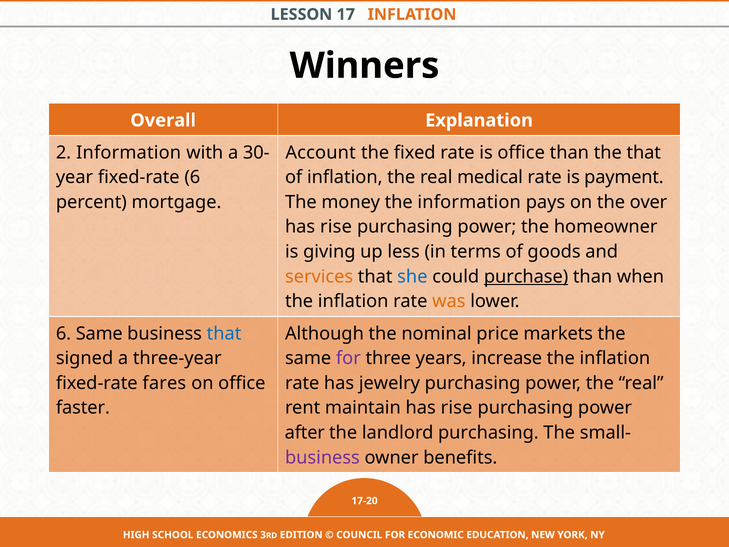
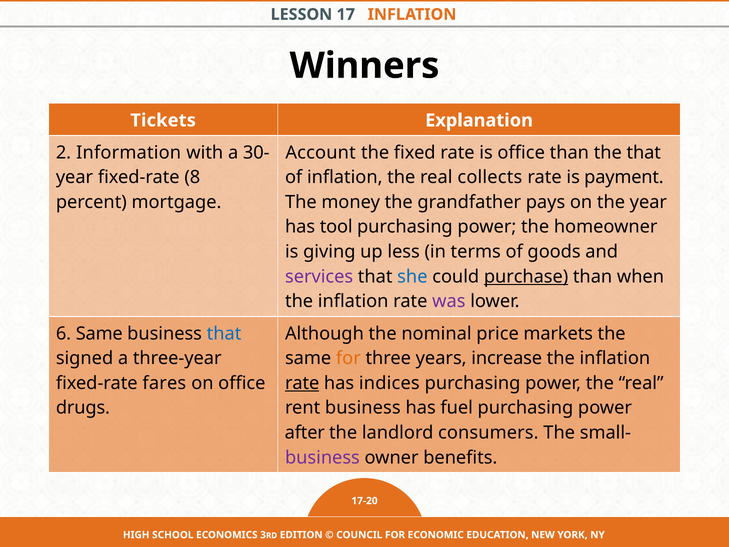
Overall: Overall -> Tickets
fixed-rate 6: 6 -> 8
medical: medical -> collects
the information: information -> grandfather
the over: over -> year
rise at (336, 227): rise -> tool
services colour: orange -> purple
was colour: orange -> purple
for at (348, 358) colour: purple -> orange
rate at (302, 383) underline: none -> present
jewelry: jewelry -> indices
faster: faster -> drugs
rent maintain: maintain -> business
rise at (457, 408): rise -> fuel
landlord purchasing: purchasing -> consumers
